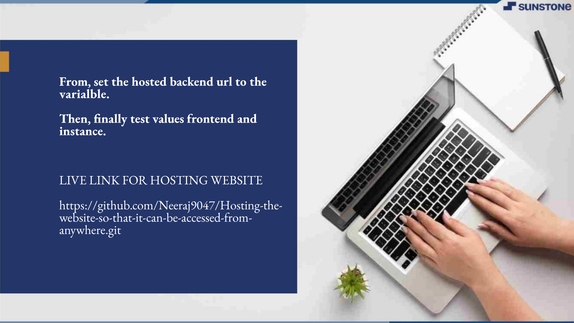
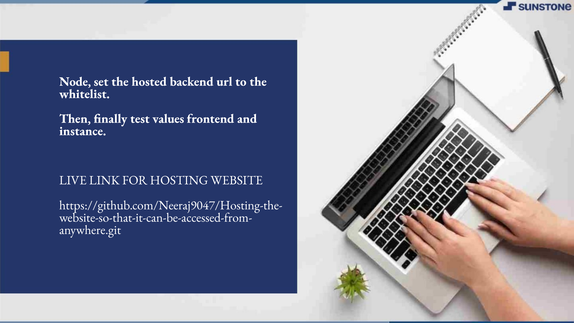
From: From -> Node
varialble: varialble -> whitelist
